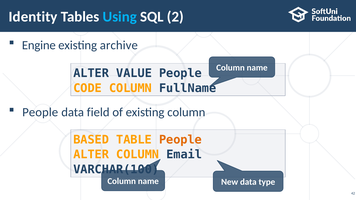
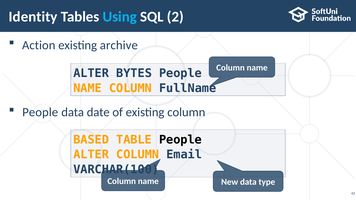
Engine: Engine -> Action
VALUE: VALUE -> BYTES
CODE at (88, 88): CODE -> NAME
field: field -> date
People at (180, 140) colour: orange -> black
